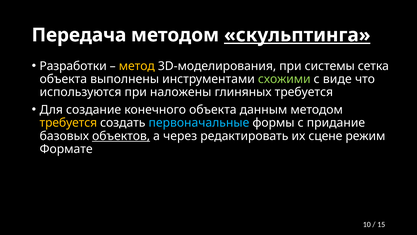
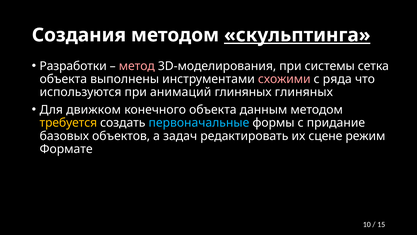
Передача: Передача -> Создания
метод colour: yellow -> pink
схожими colour: light green -> pink
виде: виде -> ряда
наложены: наложены -> анимаций
глиняных требуется: требуется -> глиняных
создание: создание -> движком
объектов underline: present -> none
через: через -> задач
